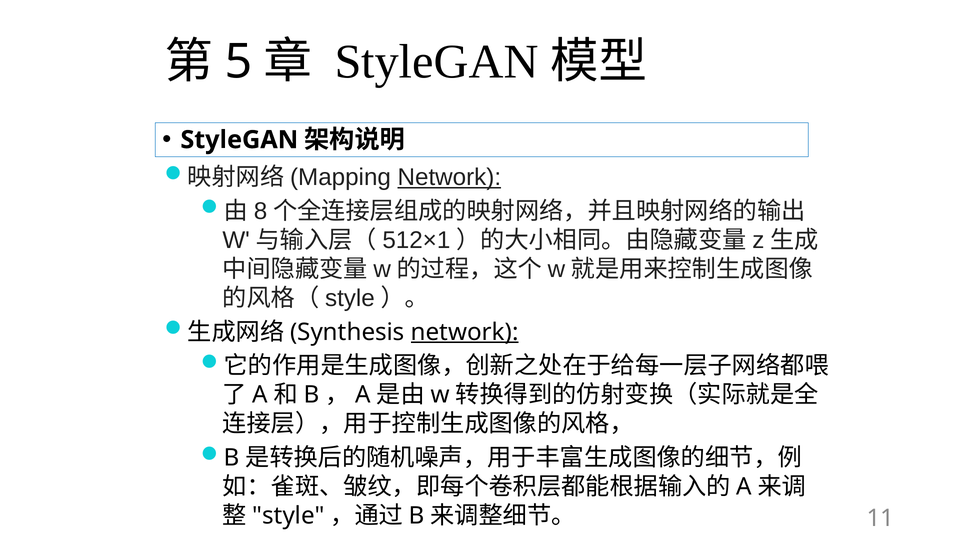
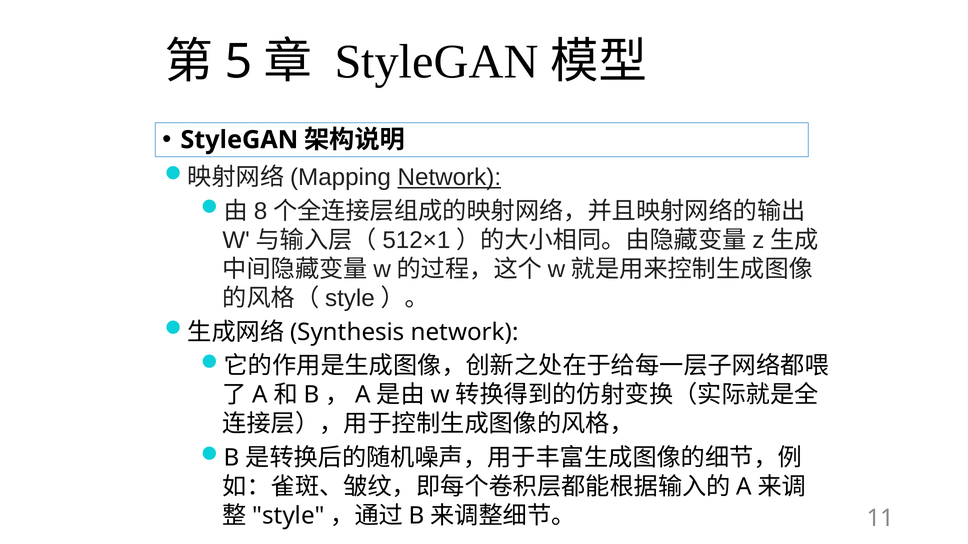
network at (465, 332) underline: present -> none
